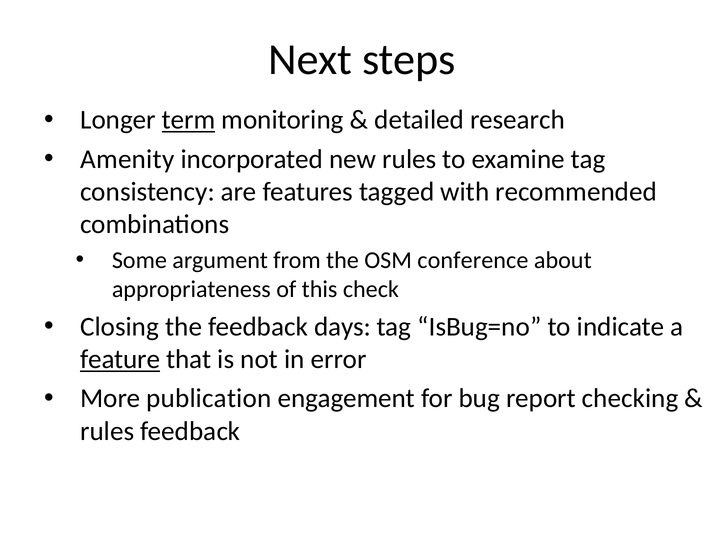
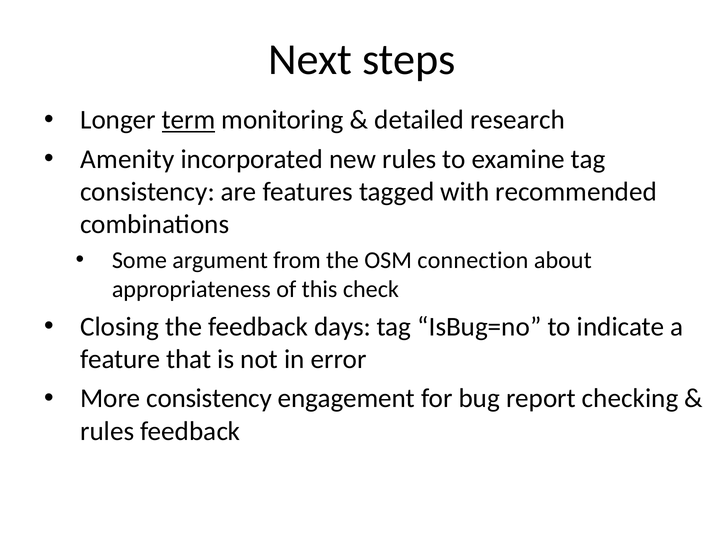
conference: conference -> connection
feature underline: present -> none
More publication: publication -> consistency
